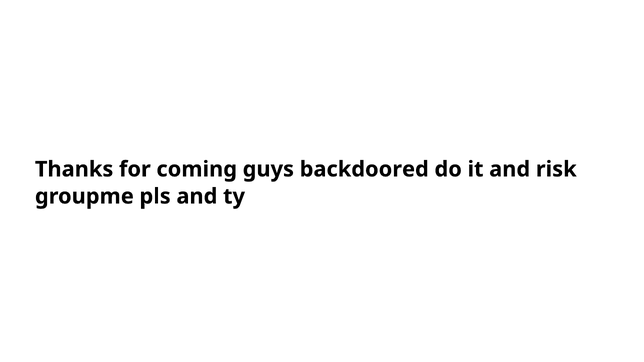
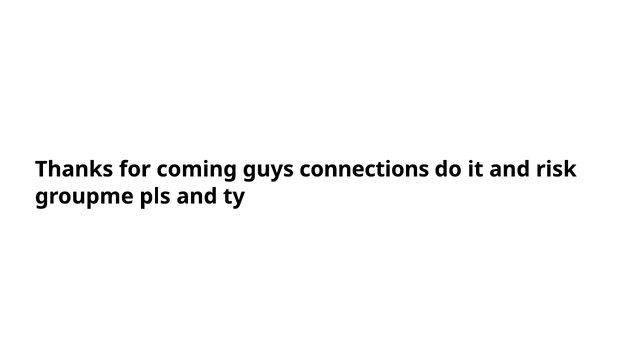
backdoored: backdoored -> connections
